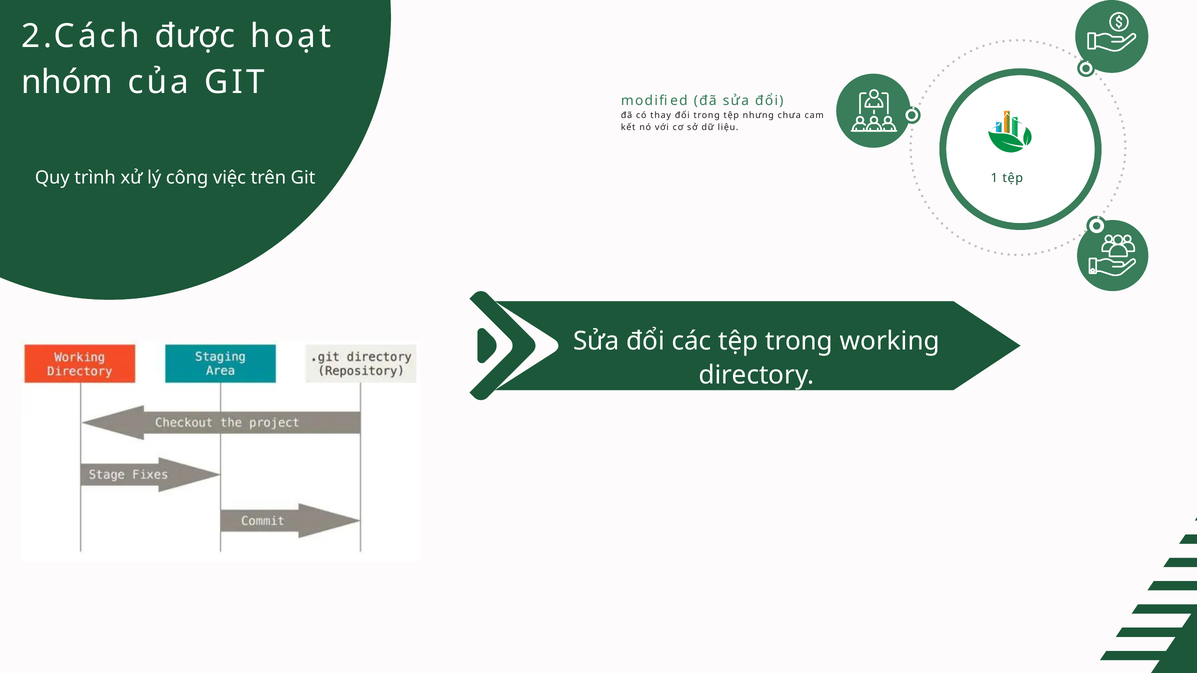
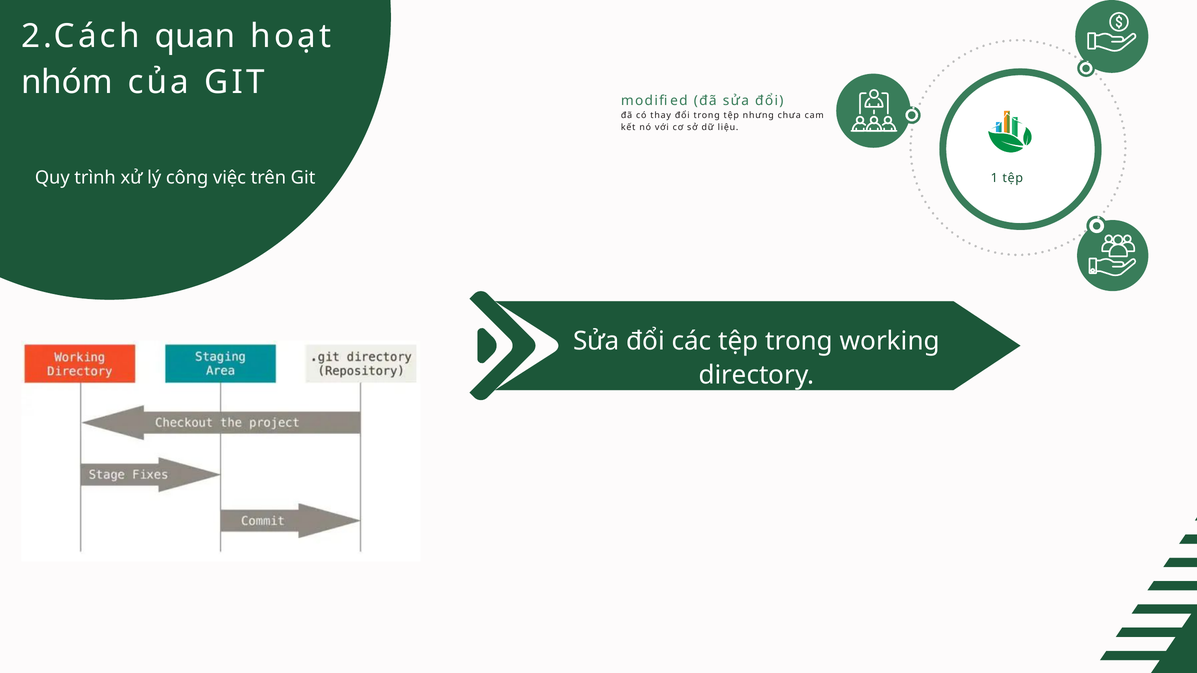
được: được -> quan
